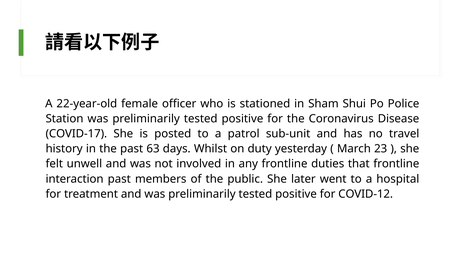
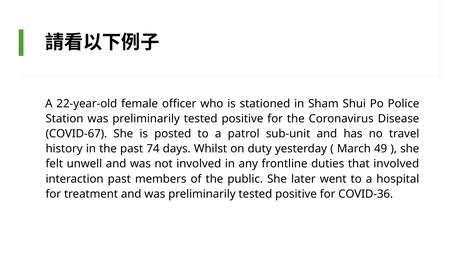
COVID-17: COVID-17 -> COVID-67
63: 63 -> 74
23: 23 -> 49
that frontline: frontline -> involved
COVID-12: COVID-12 -> COVID-36
